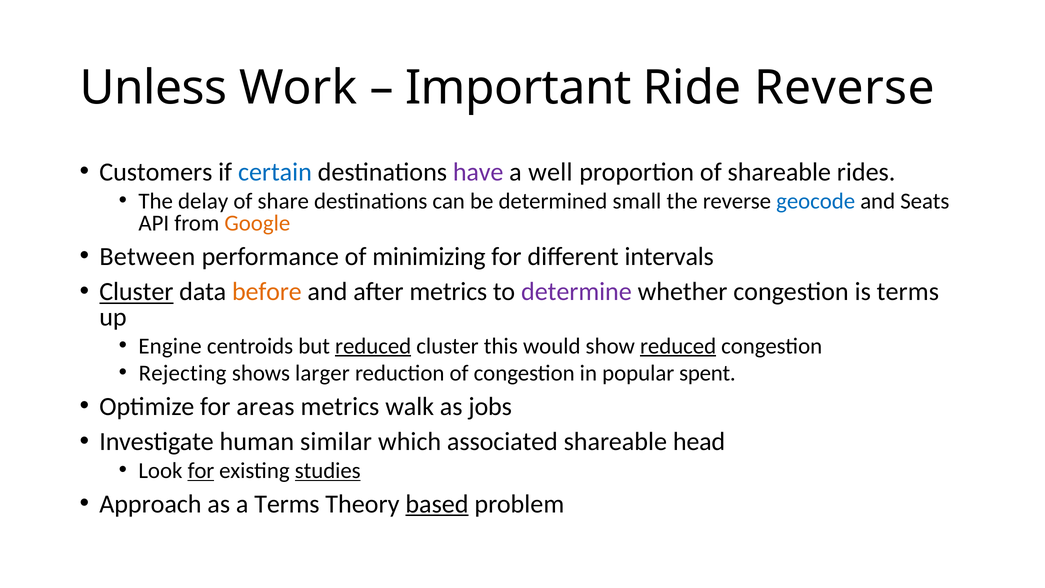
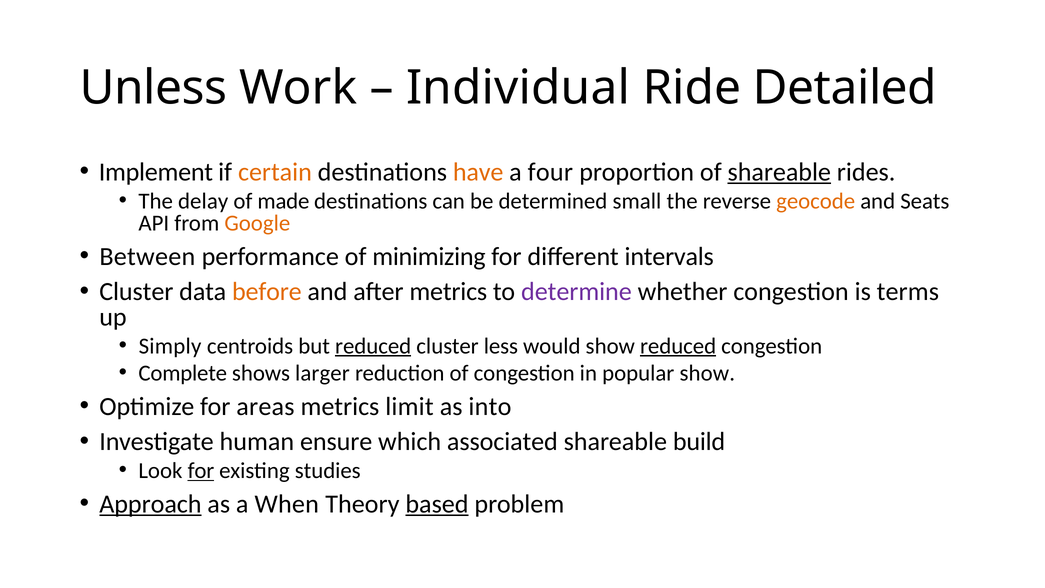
Important: Important -> Individual
Ride Reverse: Reverse -> Detailed
Customers: Customers -> Implement
certain colour: blue -> orange
have colour: purple -> orange
well: well -> four
shareable at (779, 172) underline: none -> present
share: share -> made
geocode colour: blue -> orange
Cluster at (136, 292) underline: present -> none
Engine: Engine -> Simply
this: this -> less
Rejecting: Rejecting -> Complete
popular spent: spent -> show
walk: walk -> limit
jobs: jobs -> into
similar: similar -> ensure
head: head -> build
studies underline: present -> none
Approach underline: none -> present
a Terms: Terms -> When
